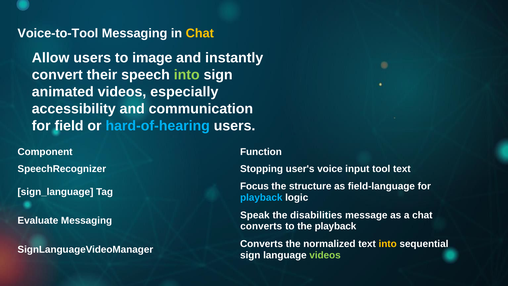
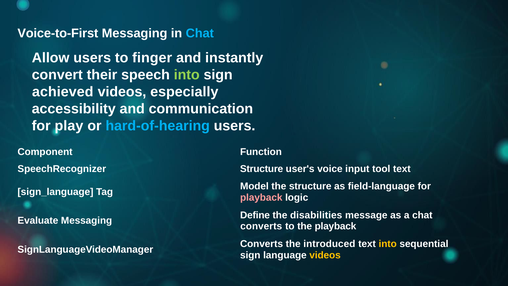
Voice-to-Tool: Voice-to-Tool -> Voice-to-First
Chat at (200, 33) colour: yellow -> light blue
image: image -> finger
animated: animated -> achieved
field: field -> play
SpeechRecognizer Stopping: Stopping -> Structure
Focus: Focus -> Model
playback at (261, 197) colour: light blue -> pink
Speak: Speak -> Define
normalized: normalized -> introduced
videos at (325, 255) colour: light green -> yellow
